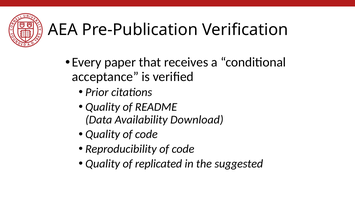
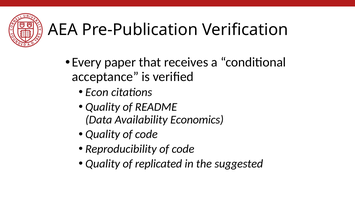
Prior: Prior -> Econ
Download: Download -> Economics
